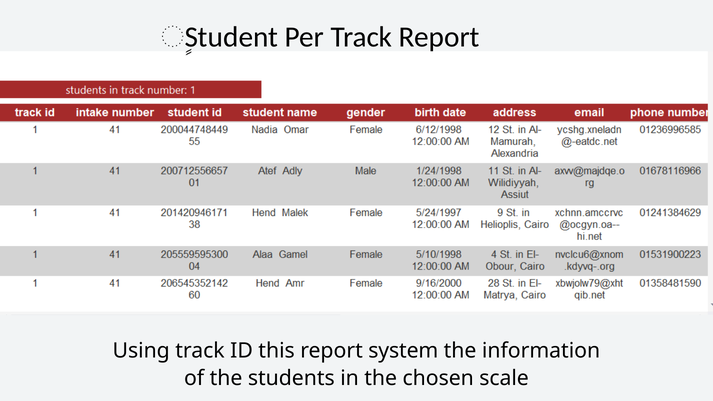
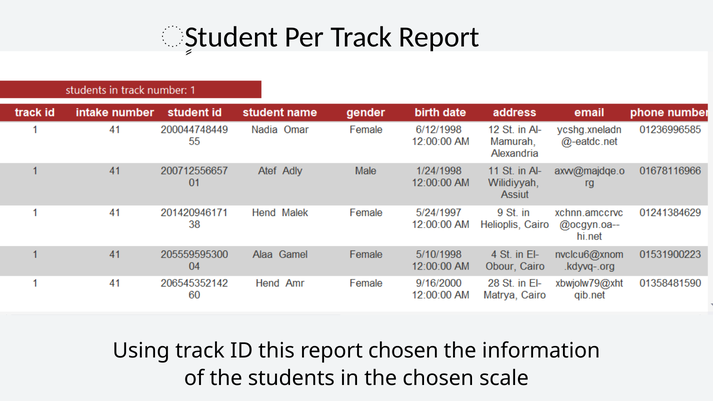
report system: system -> chosen
